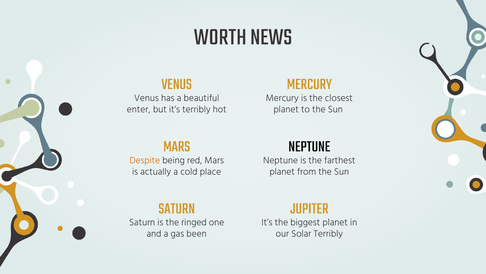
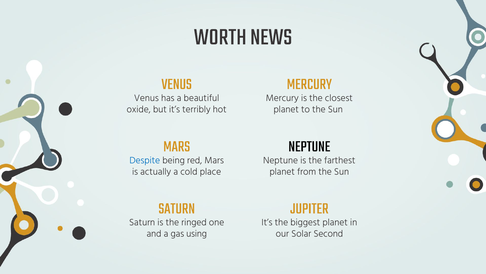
enter: enter -> oxide
Despite colour: orange -> blue
been: been -> using
Solar Terribly: Terribly -> Second
